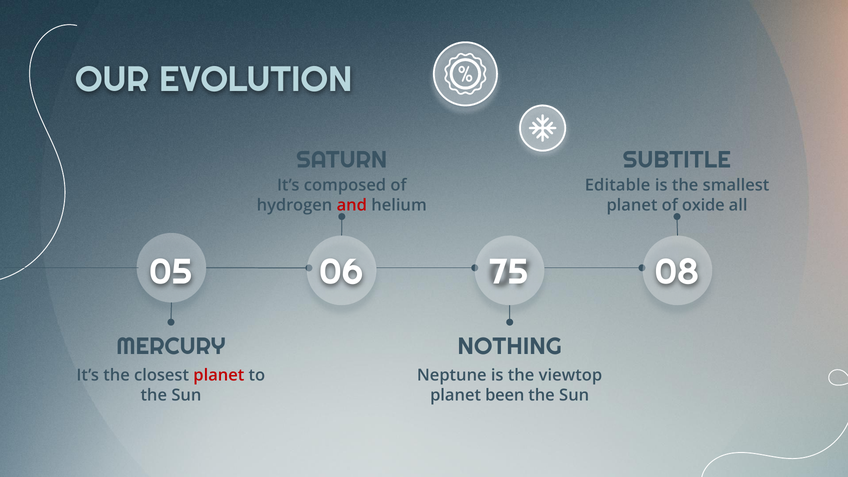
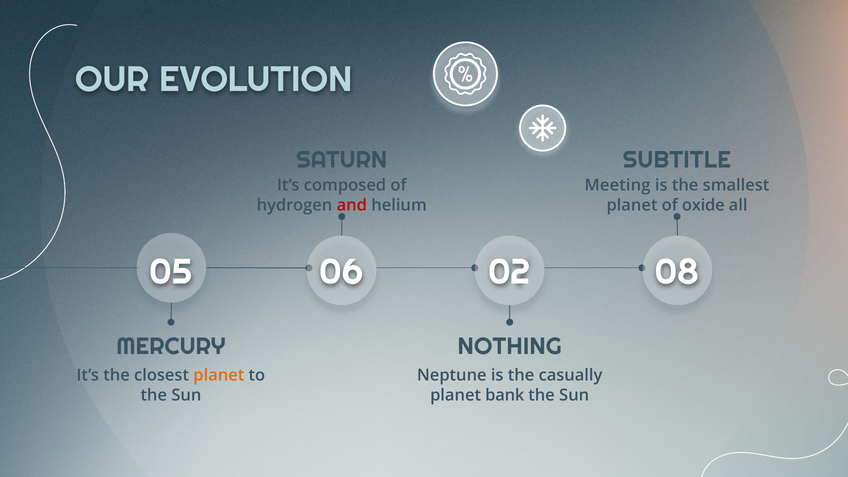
Editable: Editable -> Meeting
75: 75 -> 02
planet at (219, 376) colour: red -> orange
viewtop: viewtop -> casually
been: been -> bank
